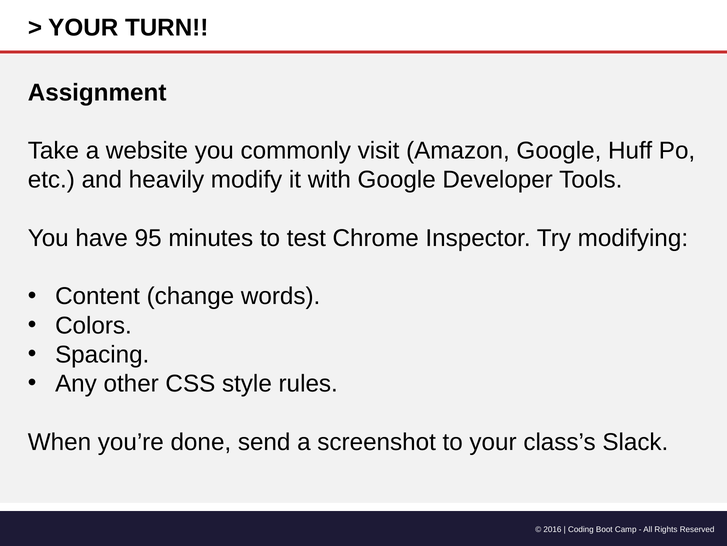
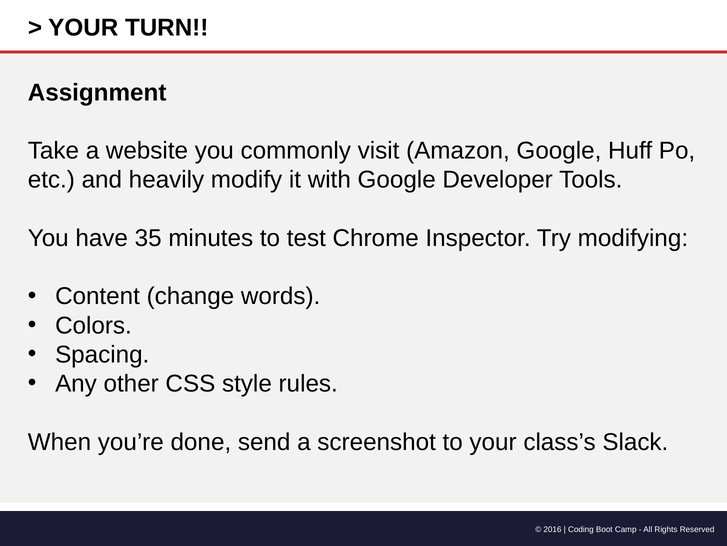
95: 95 -> 35
